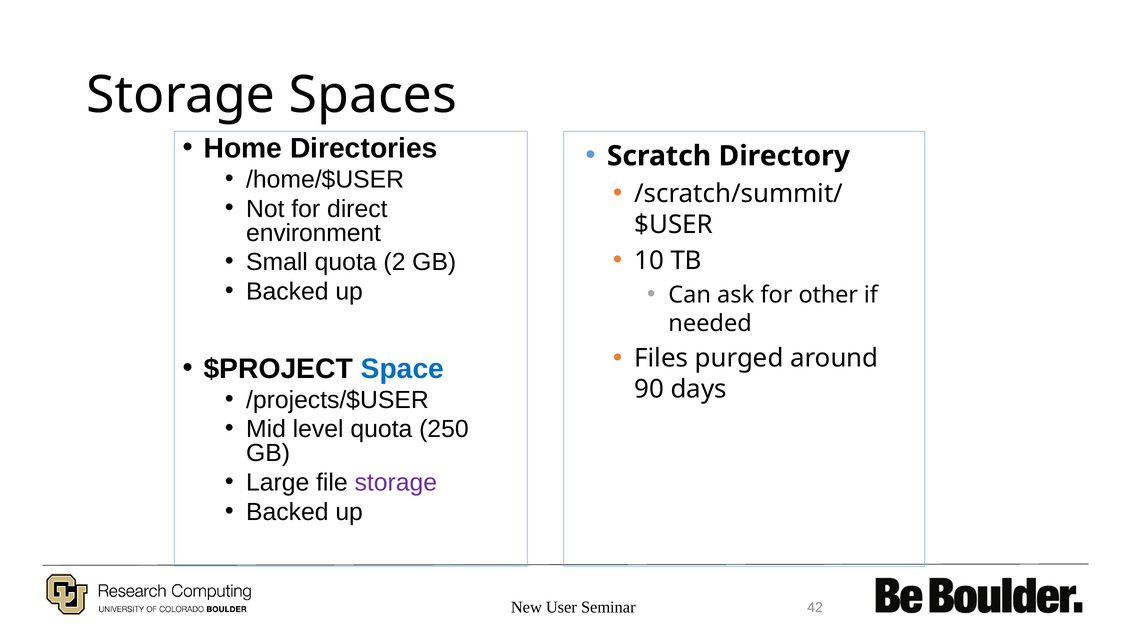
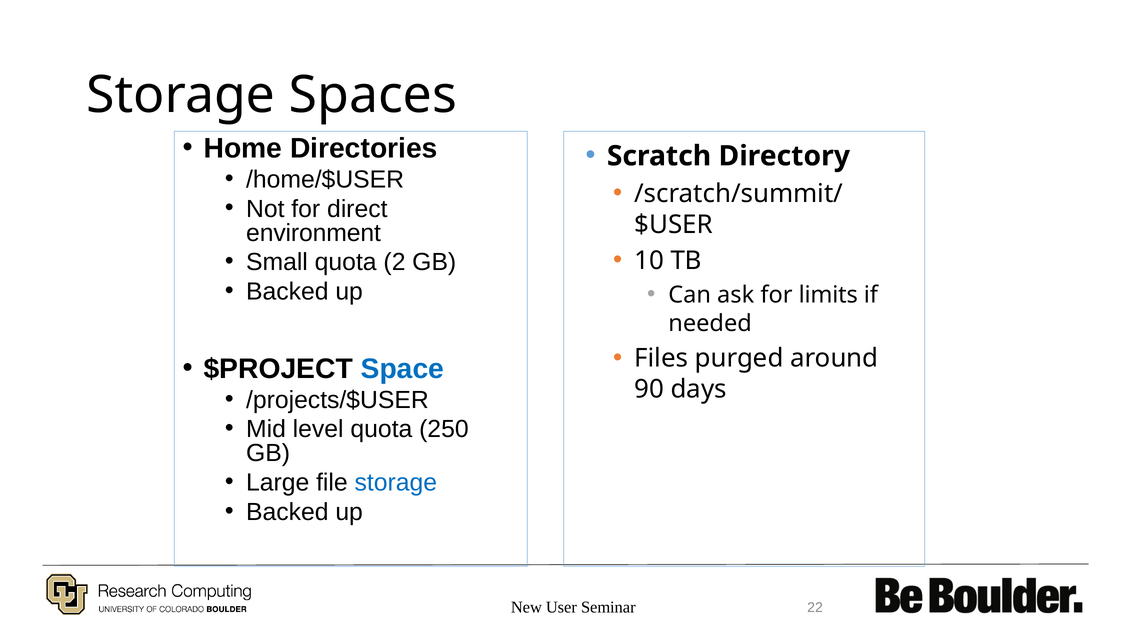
other: other -> limits
storage at (396, 483) colour: purple -> blue
42: 42 -> 22
